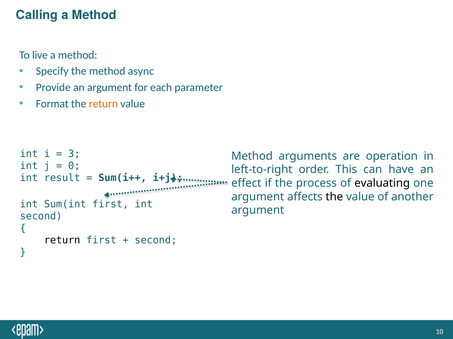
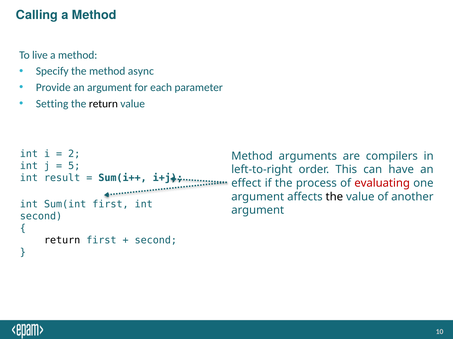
Format: Format -> Setting
return at (103, 104) colour: orange -> black
3: 3 -> 2
operation: operation -> compilers
0: 0 -> 5
evaluating colour: black -> red
